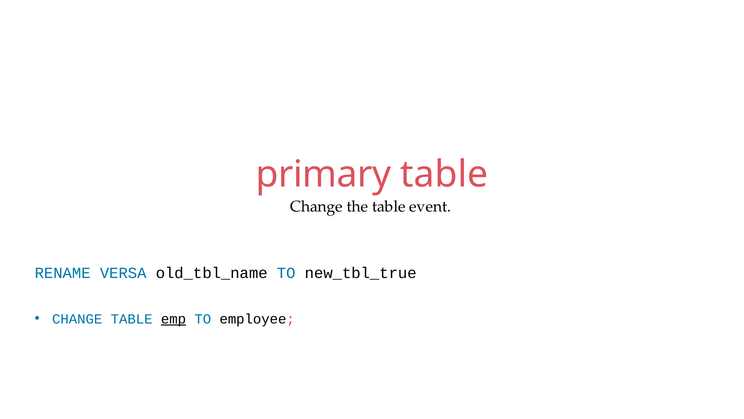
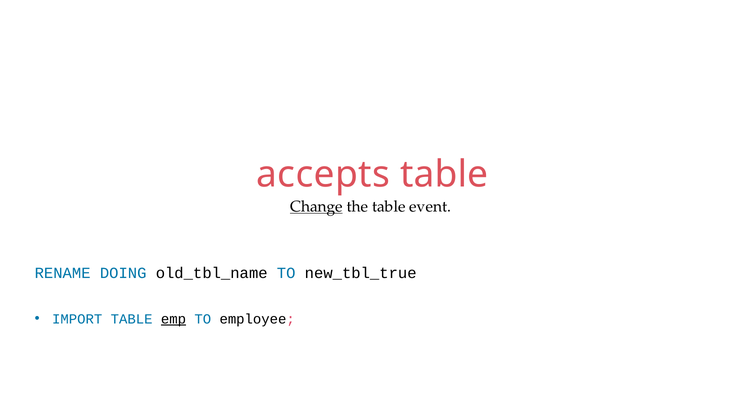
primary: primary -> accepts
Change at (316, 206) underline: none -> present
VERSA: VERSA -> DOING
CHANGE at (77, 319): CHANGE -> IMPORT
